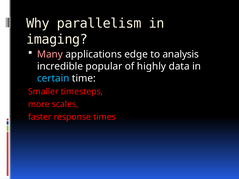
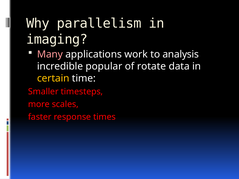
edge: edge -> work
highly: highly -> rotate
certain colour: light blue -> yellow
